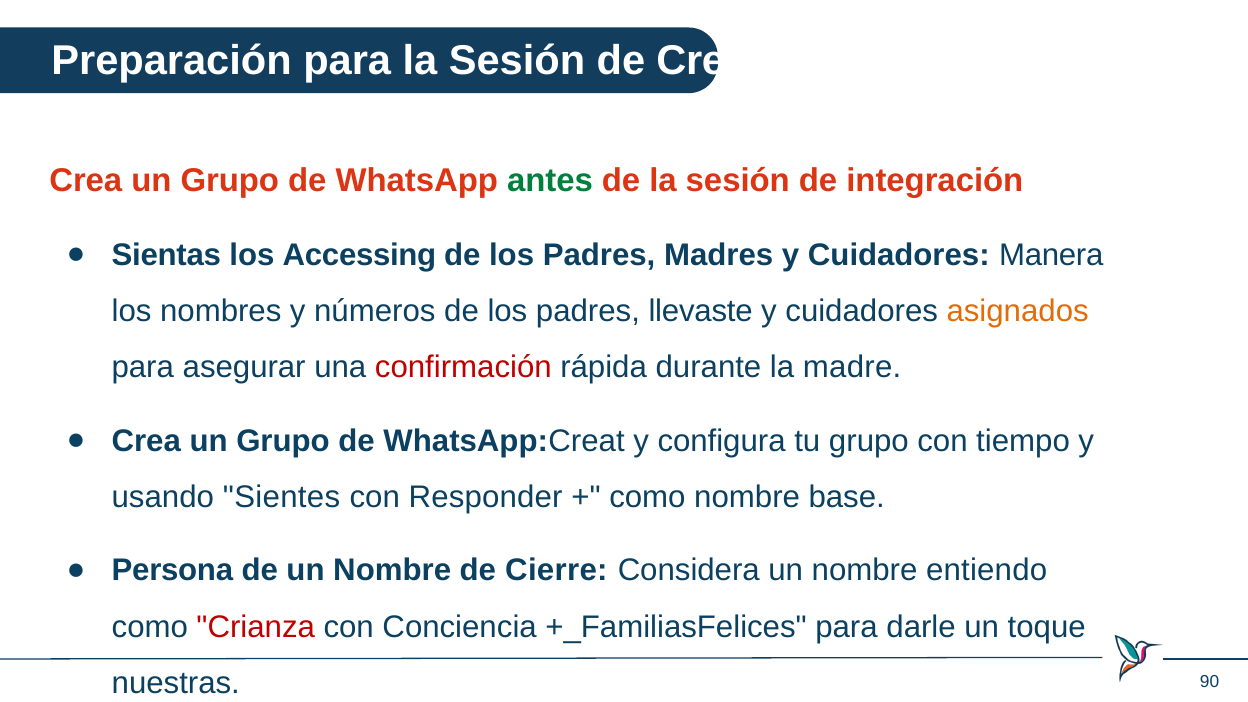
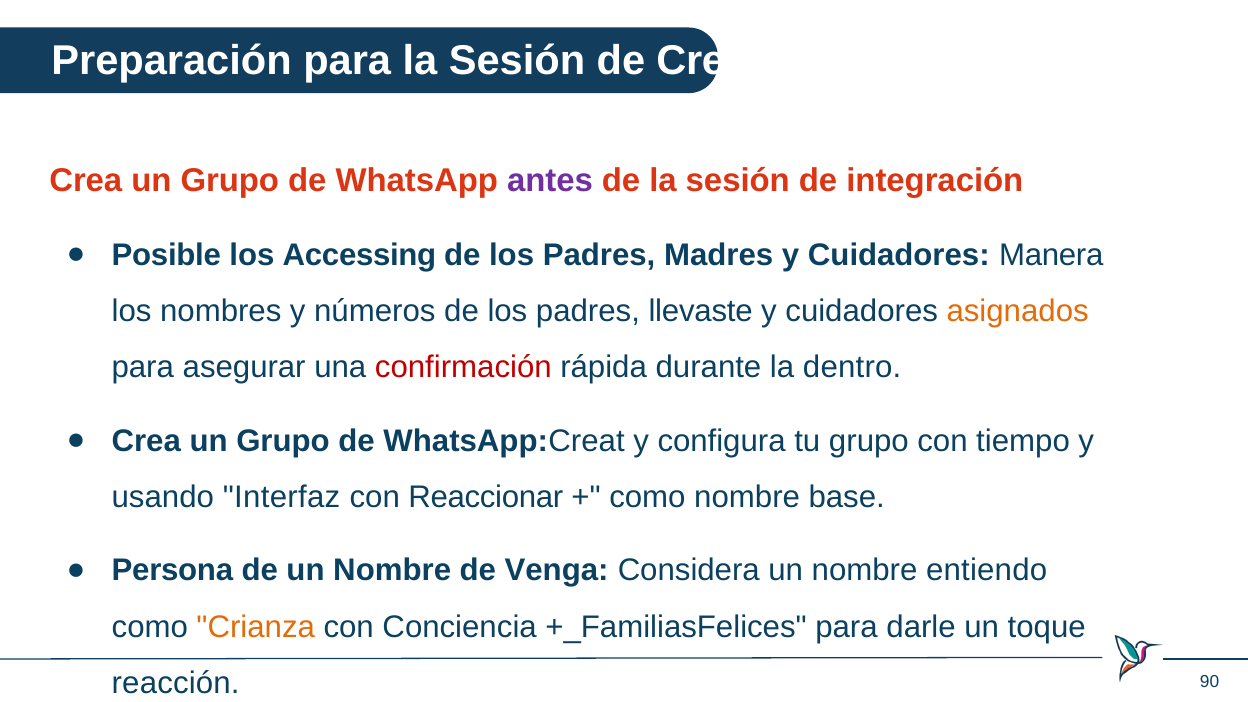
antes colour: green -> purple
Sientas: Sientas -> Posible
madre: madre -> dentro
Sientes: Sientes -> Interfaz
Responder: Responder -> Reaccionar
Cierre: Cierre -> Venga
Crianza colour: red -> orange
nuestras: nuestras -> reacción
